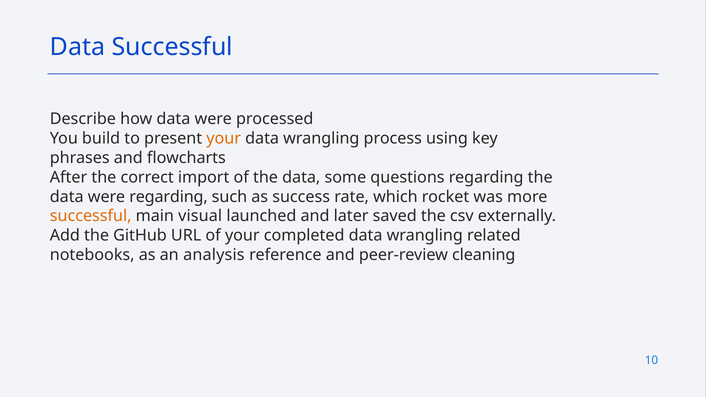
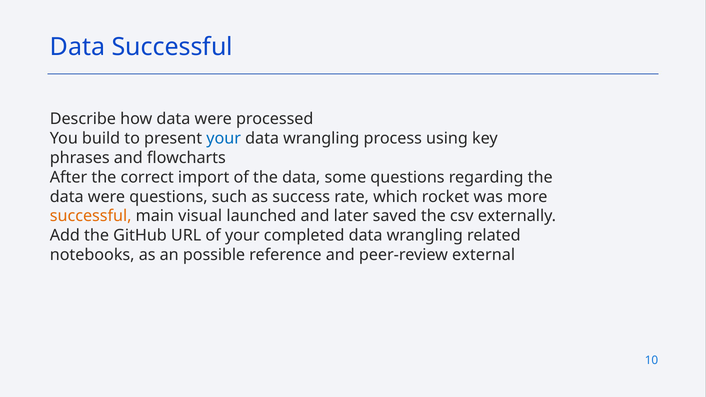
your at (224, 139) colour: orange -> blue
were regarding: regarding -> questions
analysis: analysis -> possible
cleaning: cleaning -> external
